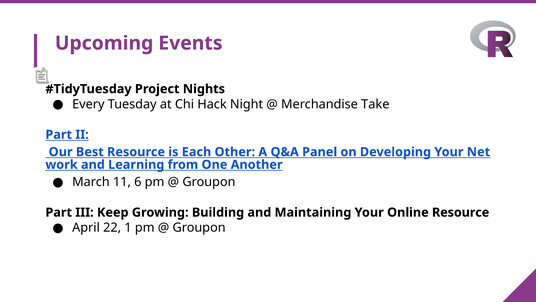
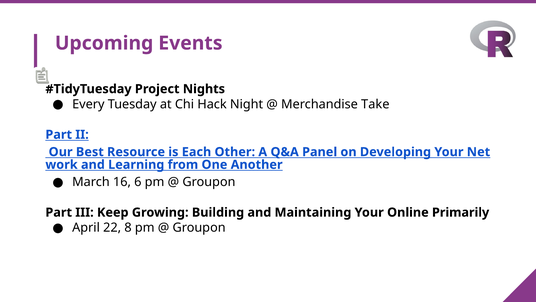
11: 11 -> 16
Online Resource: Resource -> Primarily
1: 1 -> 8
